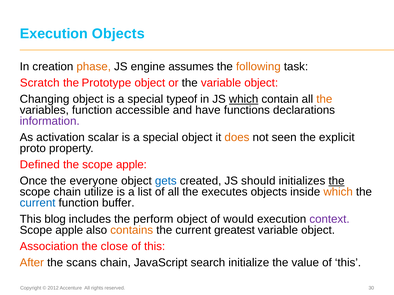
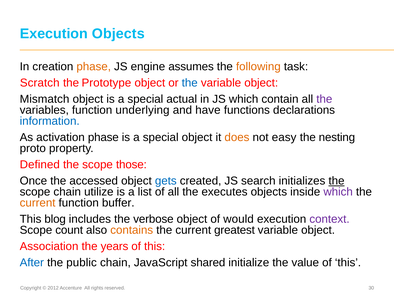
the at (190, 83) colour: black -> blue
Changing: Changing -> Mismatch
typeof: typeof -> actual
which at (244, 99) underline: present -> none
the at (324, 99) colour: orange -> purple
accessible: accessible -> underlying
information colour: purple -> blue
activation scalar: scalar -> phase
seen: seen -> easy
explicit: explicit -> nesting
the scope apple: apple -> those
everyone: everyone -> accessed
should: should -> search
which at (338, 192) colour: orange -> purple
current at (38, 203) colour: blue -> orange
perform: perform -> verbose
apple at (69, 231): apple -> count
close: close -> years
After colour: orange -> blue
scans: scans -> public
search: search -> shared
